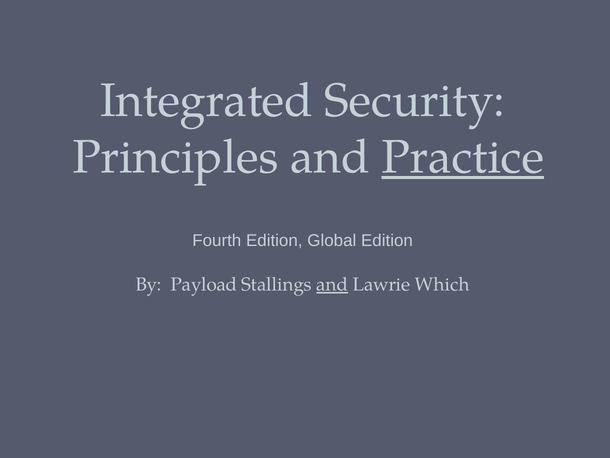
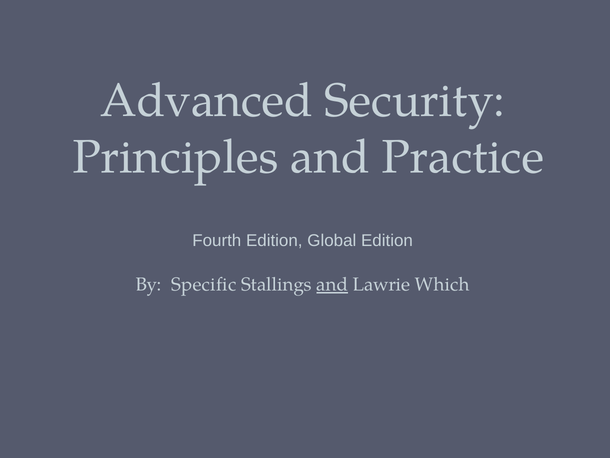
Integrated: Integrated -> Advanced
Practice underline: present -> none
Payload: Payload -> Specific
